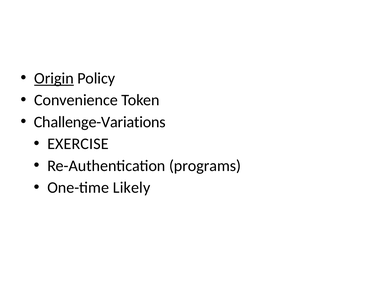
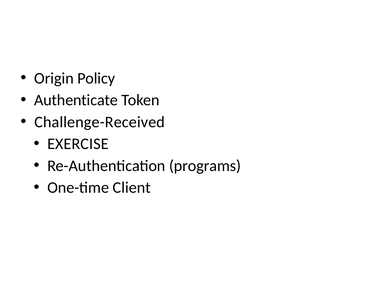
Origin underline: present -> none
Convenience: Convenience -> Authenticate
Challenge-Variations: Challenge-Variations -> Challenge-Received
Likely: Likely -> Client
